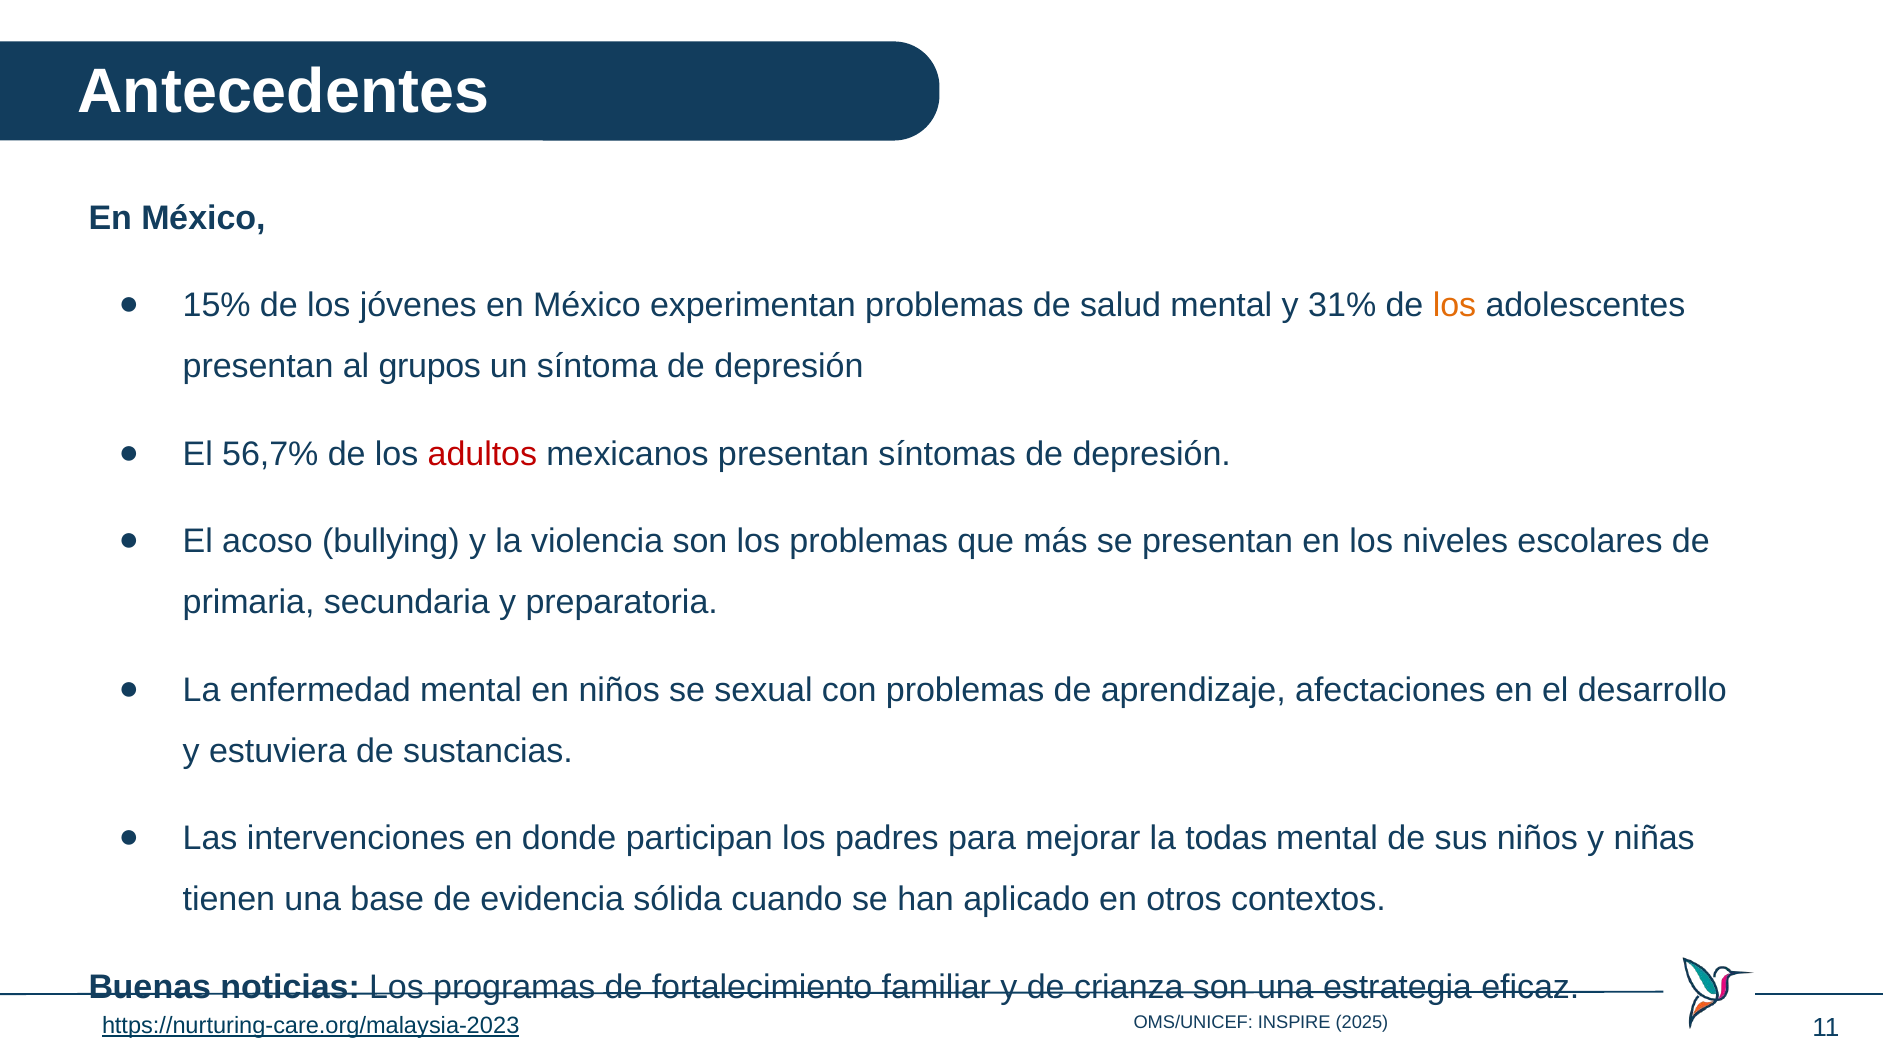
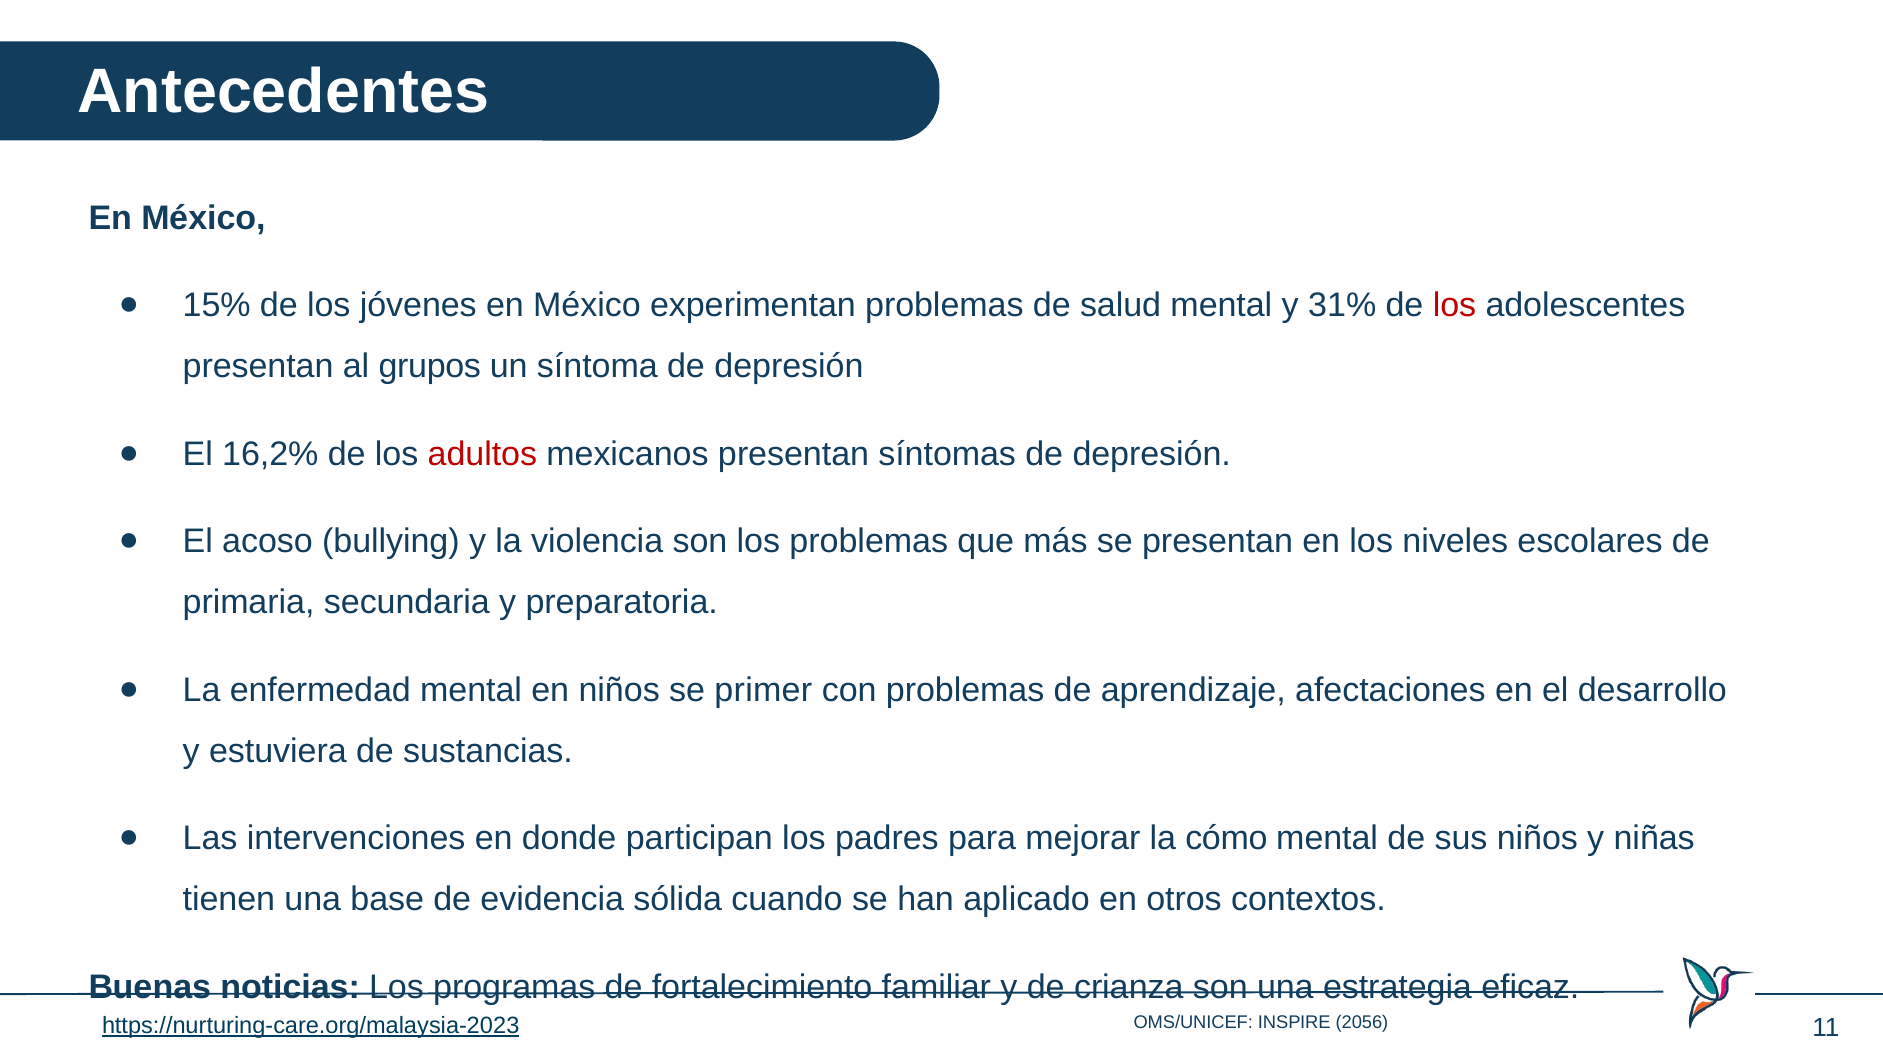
los at (1454, 305) colour: orange -> red
56,7%: 56,7% -> 16,2%
sexual: sexual -> primer
todas: todas -> cómo
2025: 2025 -> 2056
